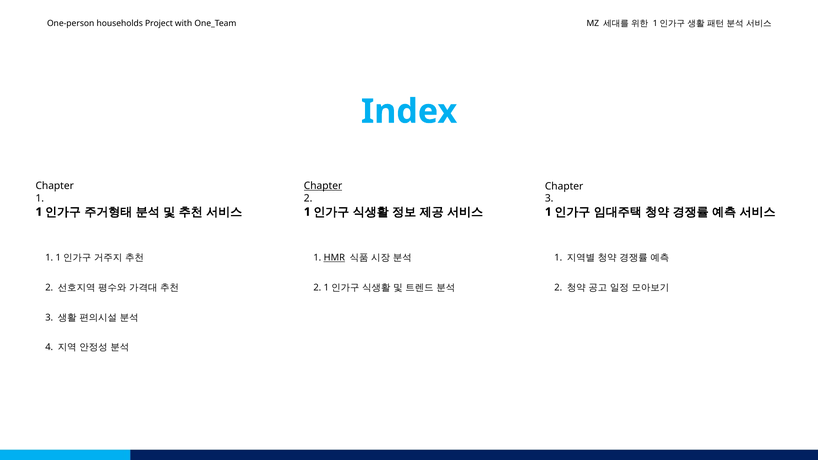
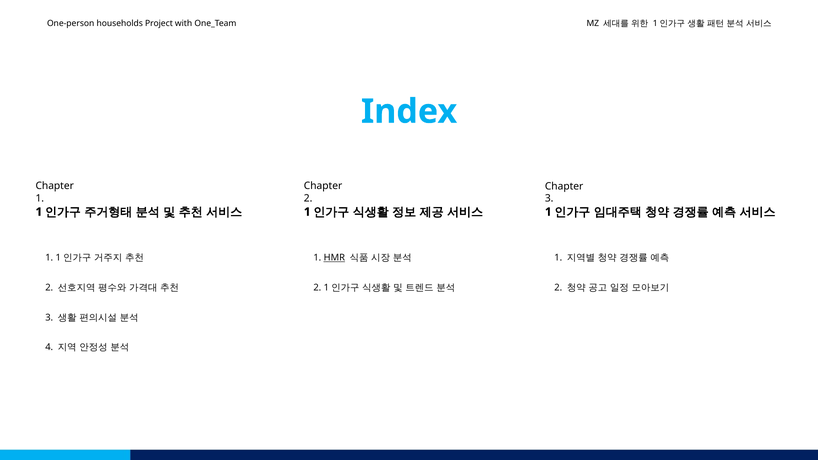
Chapter at (323, 186) underline: present -> none
